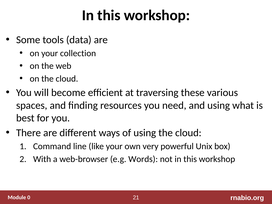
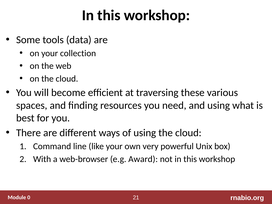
Words: Words -> Award
